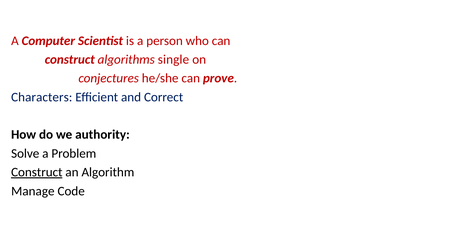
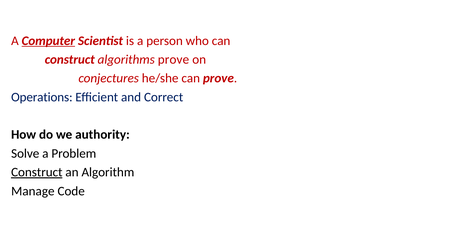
Computer underline: none -> present
algorithms single: single -> prove
Characters: Characters -> Operations
